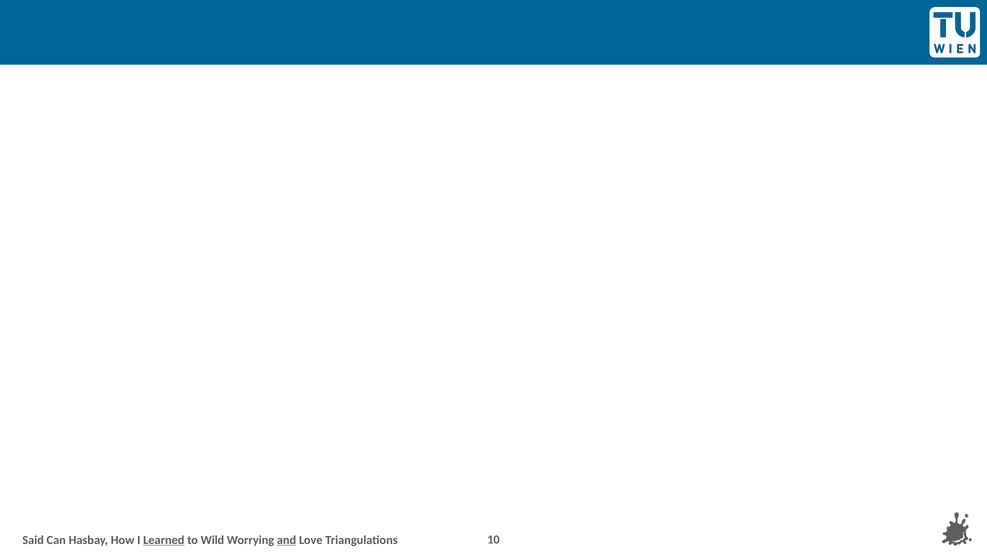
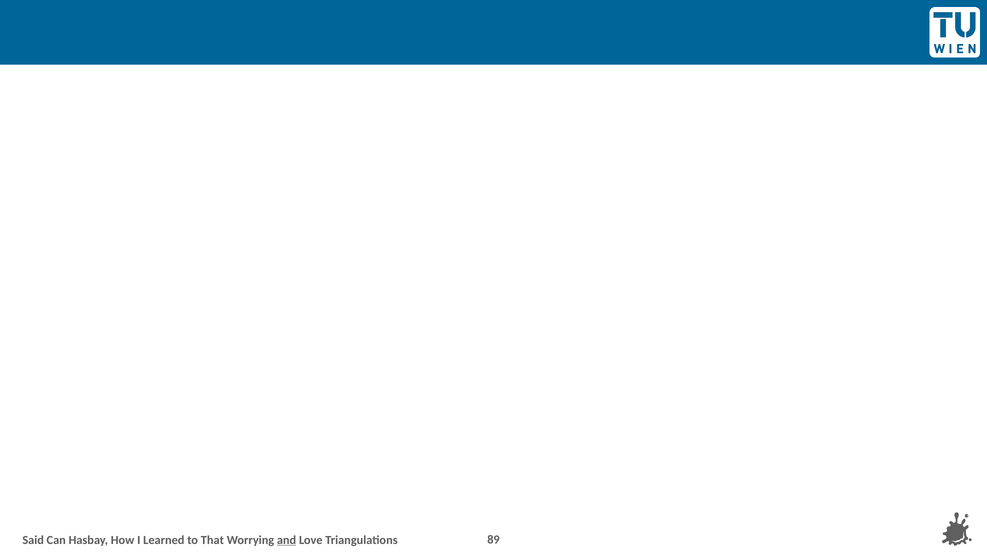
Learned underline: present -> none
Wild: Wild -> That
10: 10 -> 89
